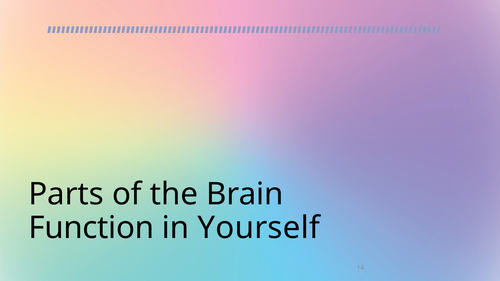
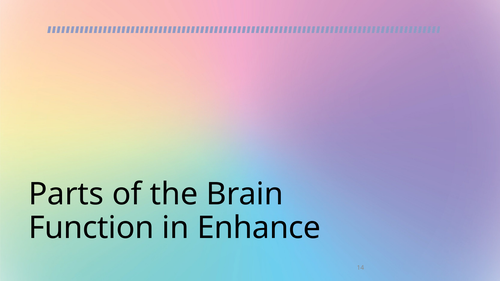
Yourself: Yourself -> Enhance
